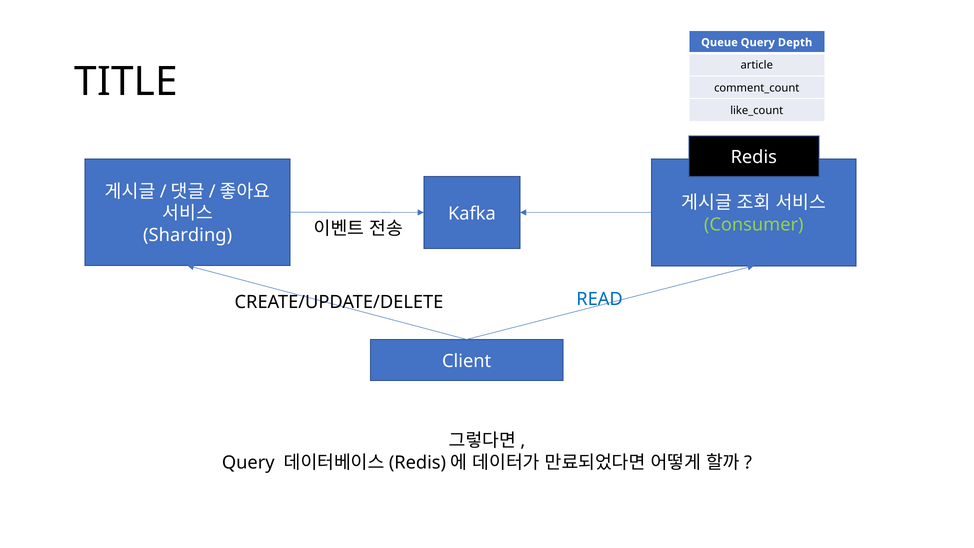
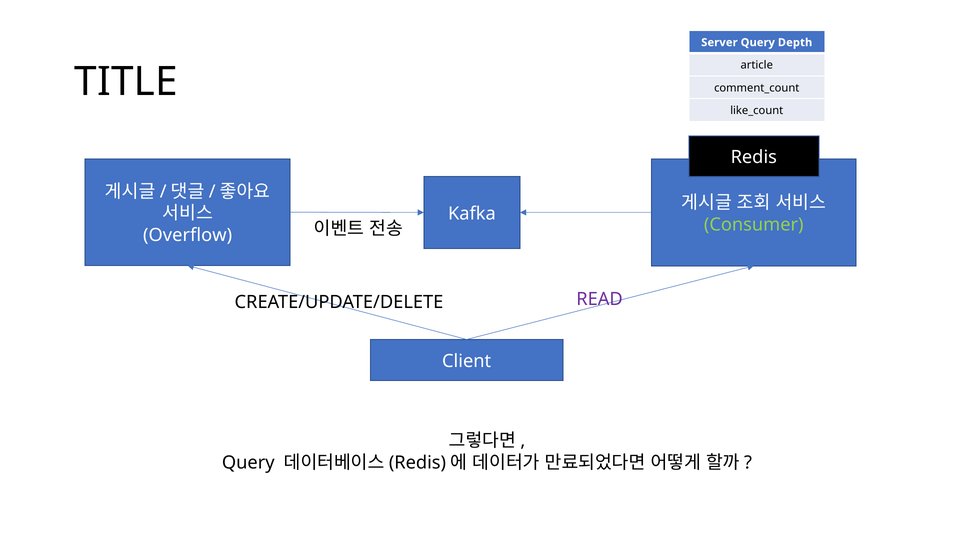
Queue: Queue -> Server
Sharding: Sharding -> Overflow
READ colour: blue -> purple
